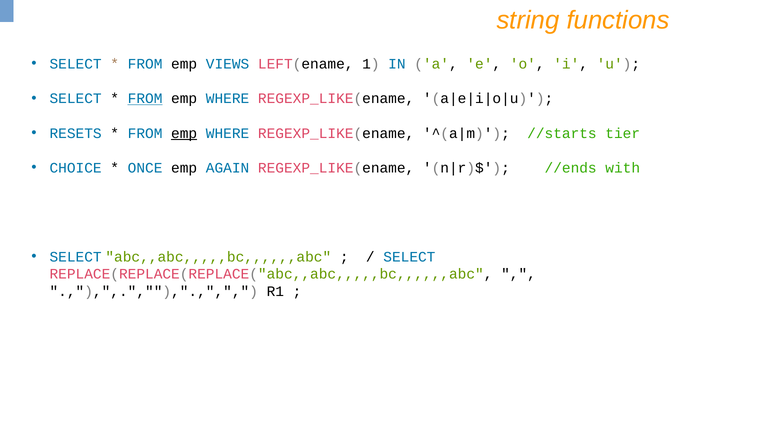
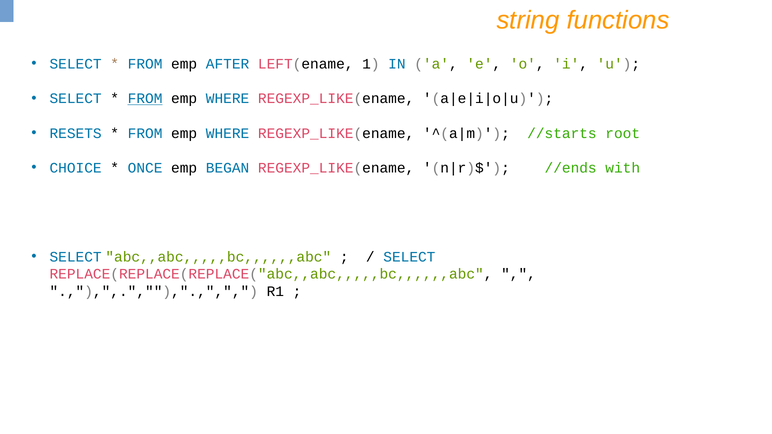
VIEWS: VIEWS -> AFTER
emp at (184, 133) underline: present -> none
tier: tier -> root
AGAIN: AGAIN -> BEGAN
